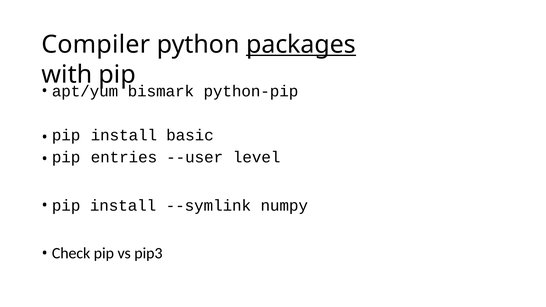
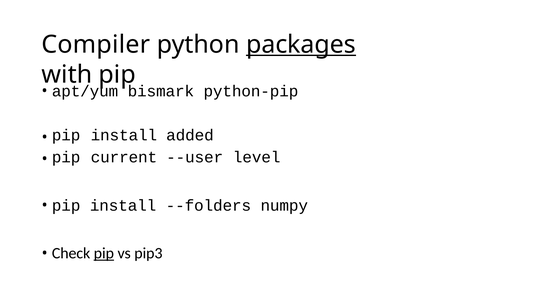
basic: basic -> added
entries: entries -> current
--symlink: --symlink -> --folders
pip at (104, 253) underline: none -> present
